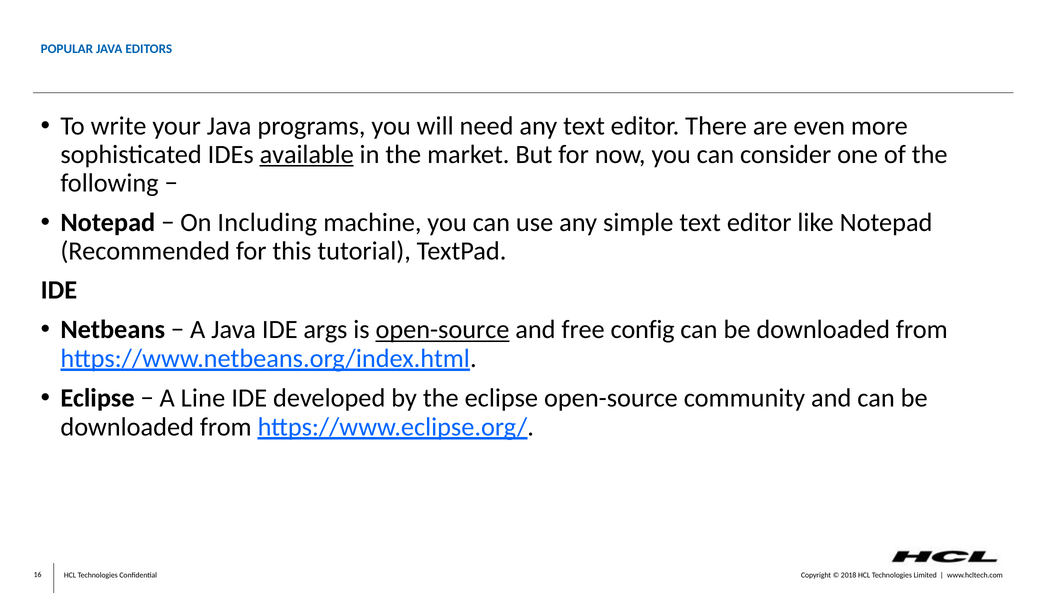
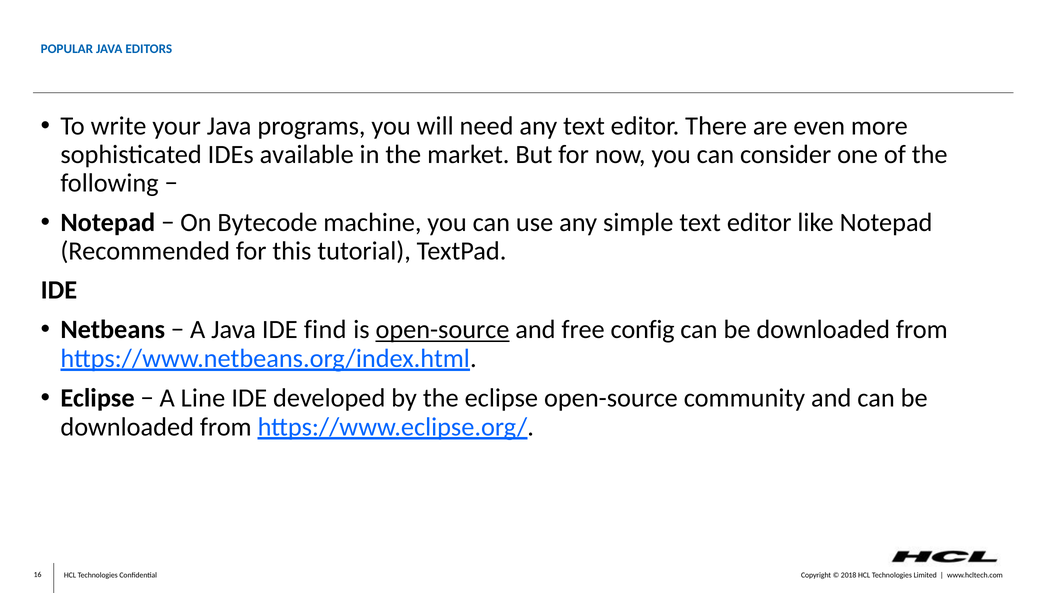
available underline: present -> none
Including: Including -> Bytecode
args: args -> find
